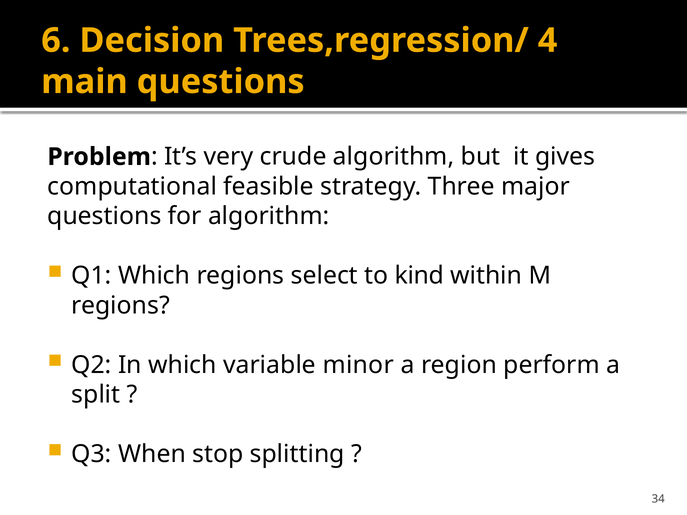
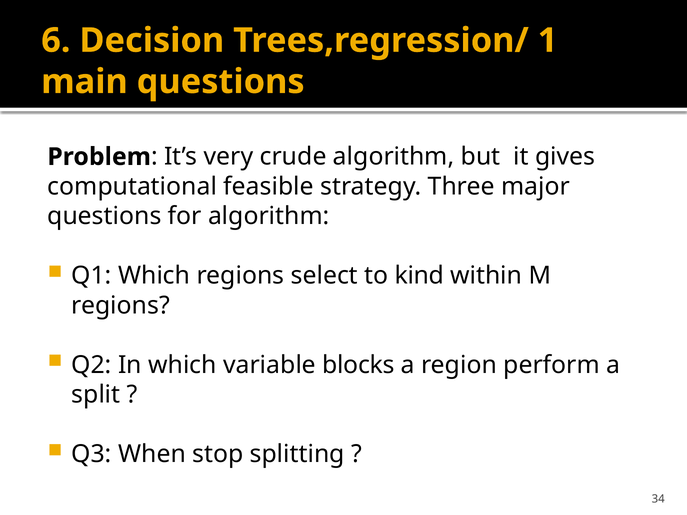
4: 4 -> 1
minor: minor -> blocks
